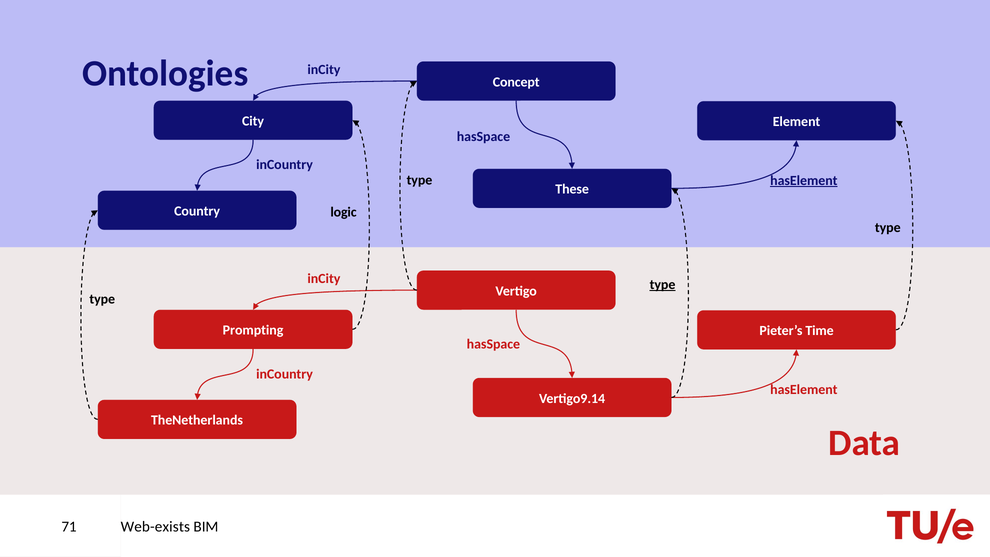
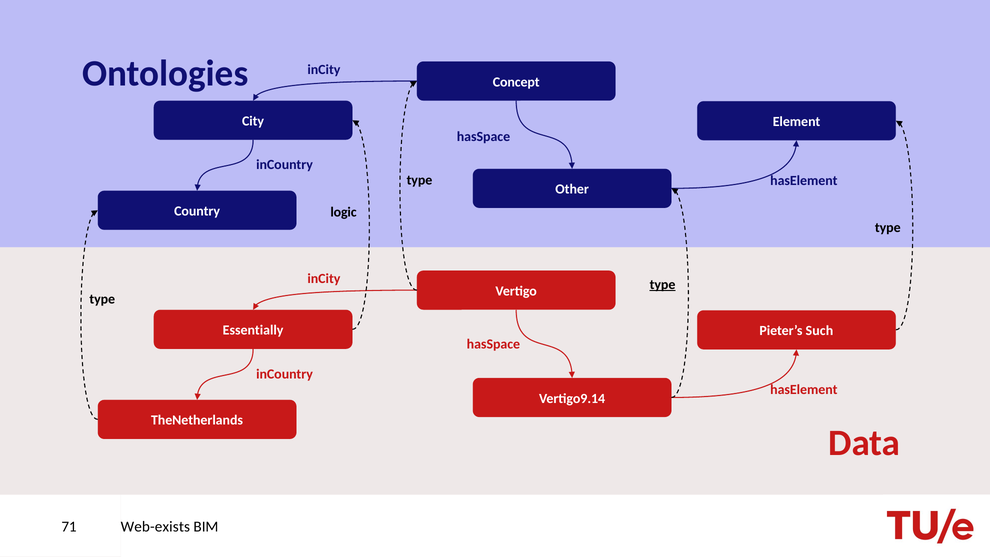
hasElement at (804, 180) underline: present -> none
These: These -> Other
Prompting: Prompting -> Essentially
Time: Time -> Such
